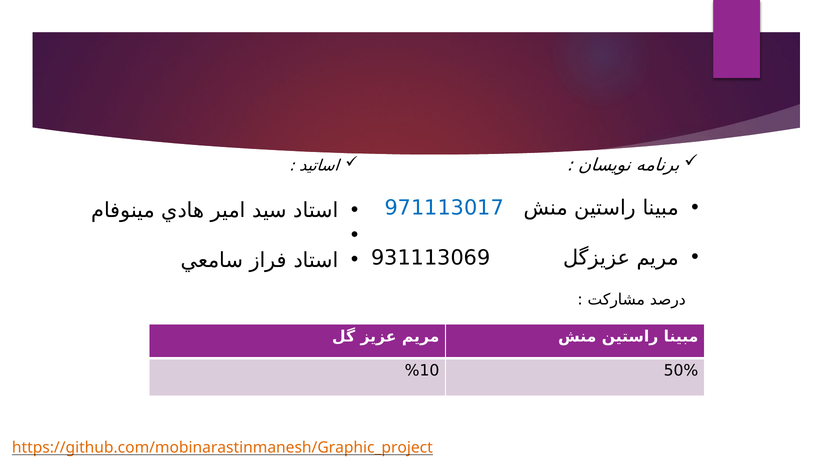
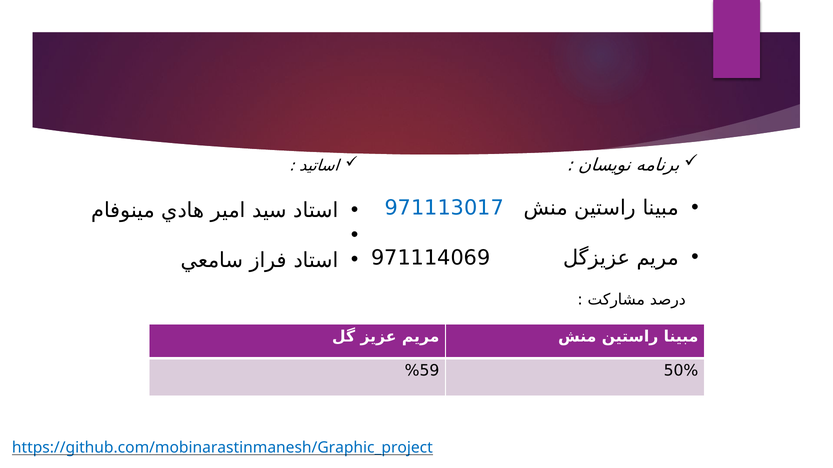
931113069: 931113069 -> 971114069
%10: %10 -> %59
https://github.com/mobinarastinmanesh/Graphic_project colour: orange -> blue
